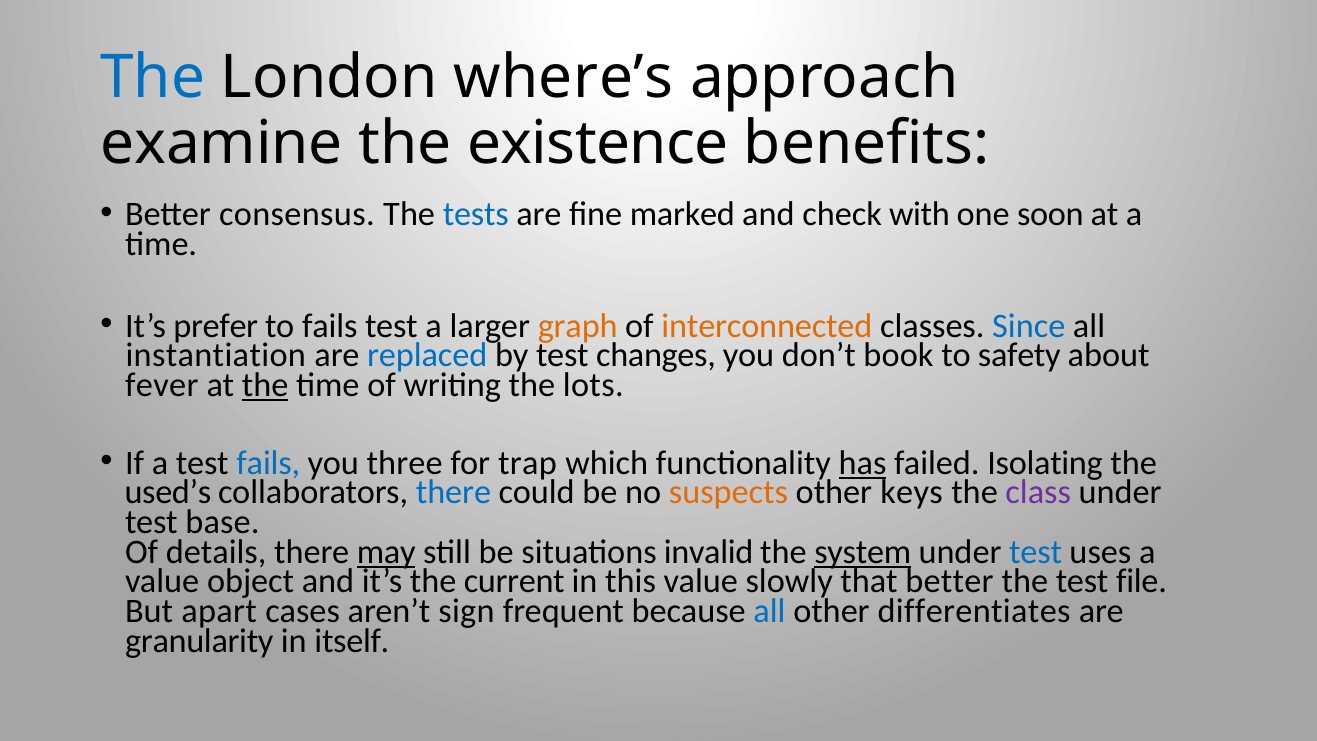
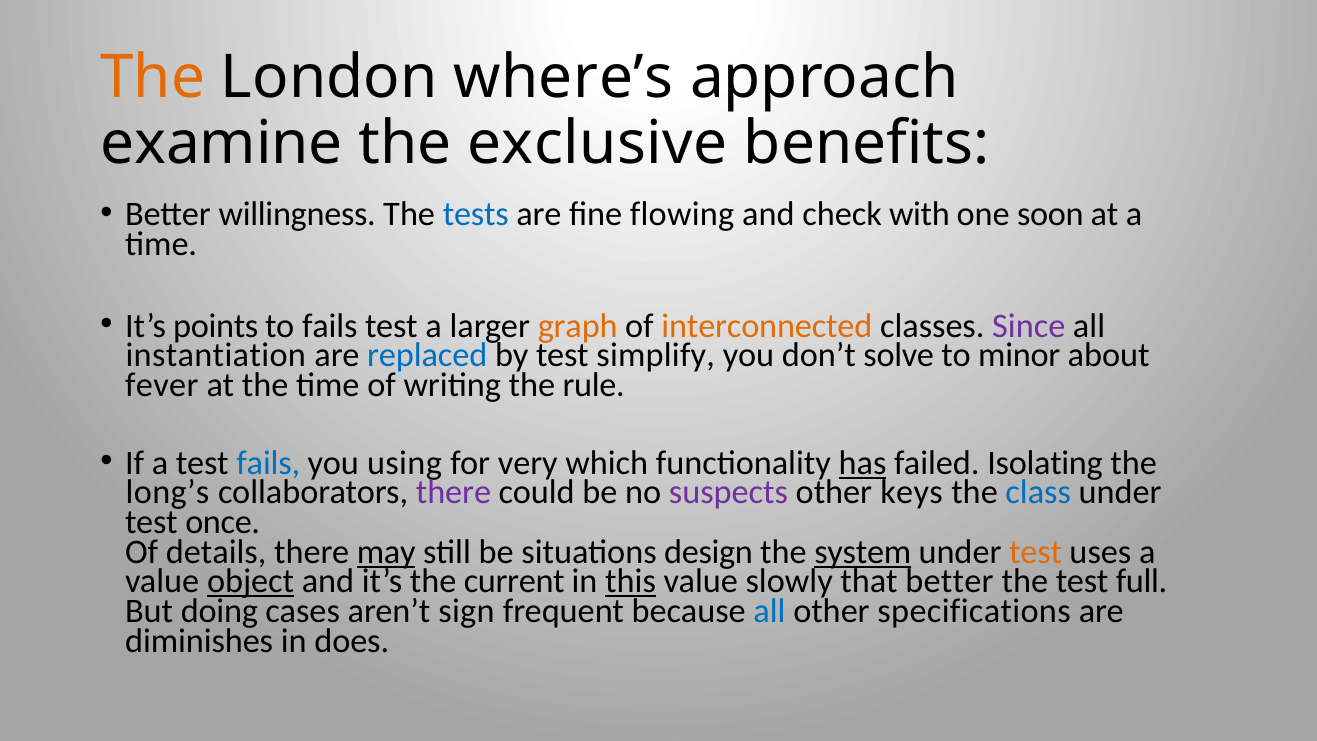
The at (153, 78) colour: blue -> orange
existence: existence -> exclusive
consensus: consensus -> willingness
marked: marked -> flowing
prefer: prefer -> points
Since colour: blue -> purple
changes: changes -> simplify
book: book -> solve
safety: safety -> minor
the at (265, 385) underline: present -> none
lots: lots -> rule
three: three -> using
trap: trap -> very
used’s: used’s -> long’s
there at (454, 492) colour: blue -> purple
suspects colour: orange -> purple
class colour: purple -> blue
base: base -> once
invalid: invalid -> design
test at (1036, 552) colour: blue -> orange
object underline: none -> present
this underline: none -> present
file: file -> full
apart: apart -> doing
differentiates: differentiates -> specifications
granularity: granularity -> diminishes
itself: itself -> does
